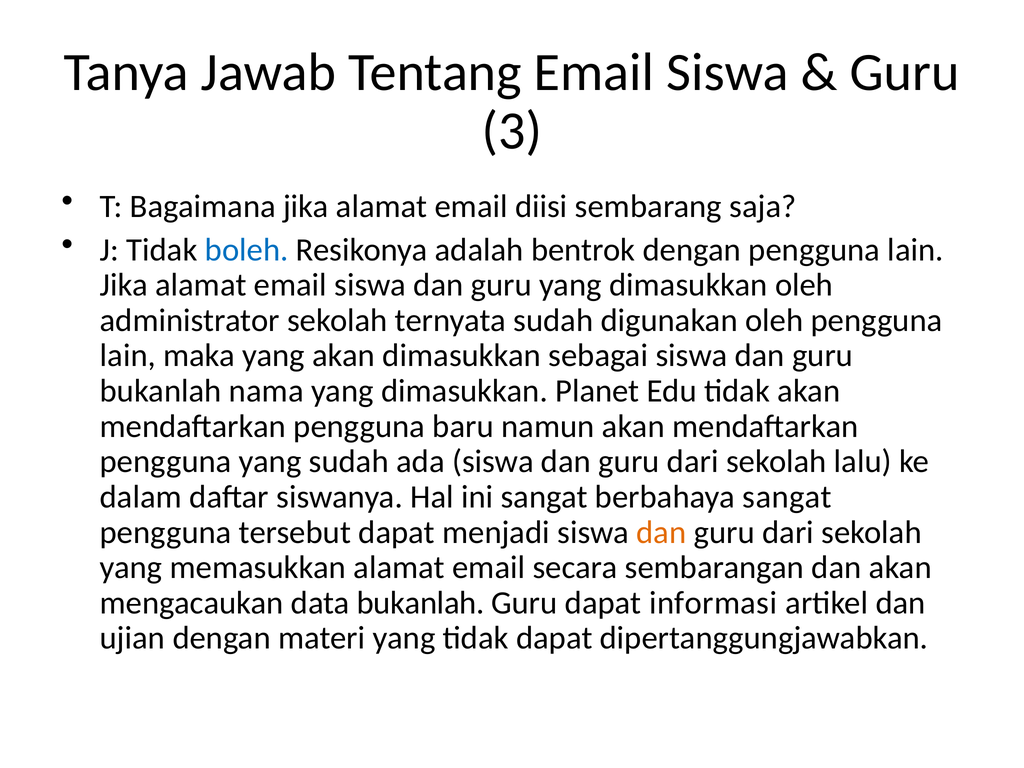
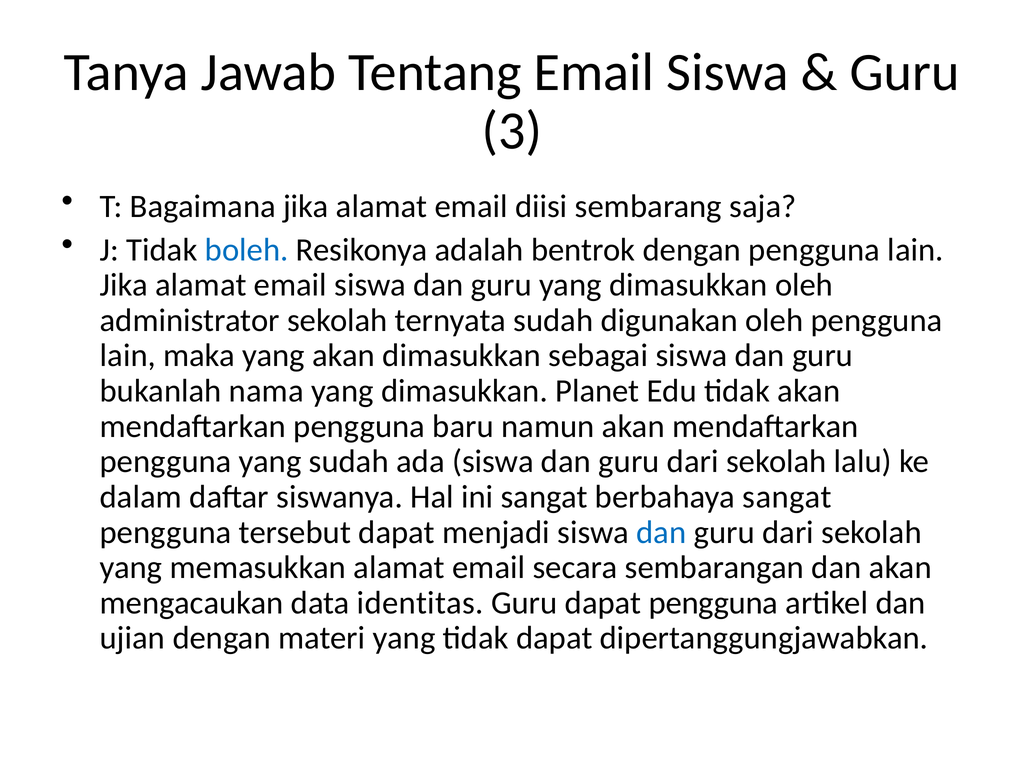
dan at (661, 532) colour: orange -> blue
data bukanlah: bukanlah -> identitas
dapat informasi: informasi -> pengguna
